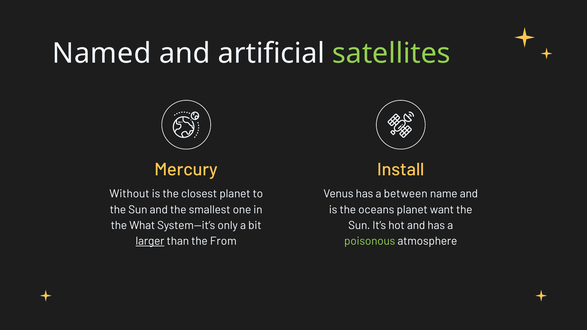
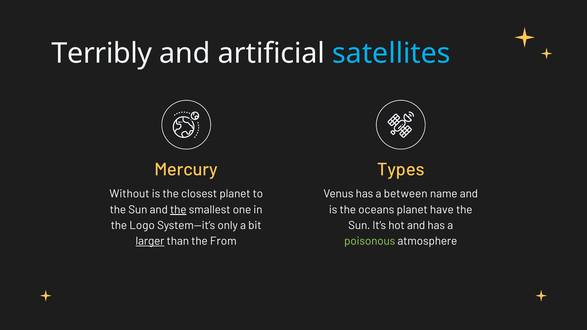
Named: Named -> Terribly
satellites colour: light green -> light blue
Install: Install -> Types
the at (178, 210) underline: none -> present
want: want -> have
What: What -> Logo
